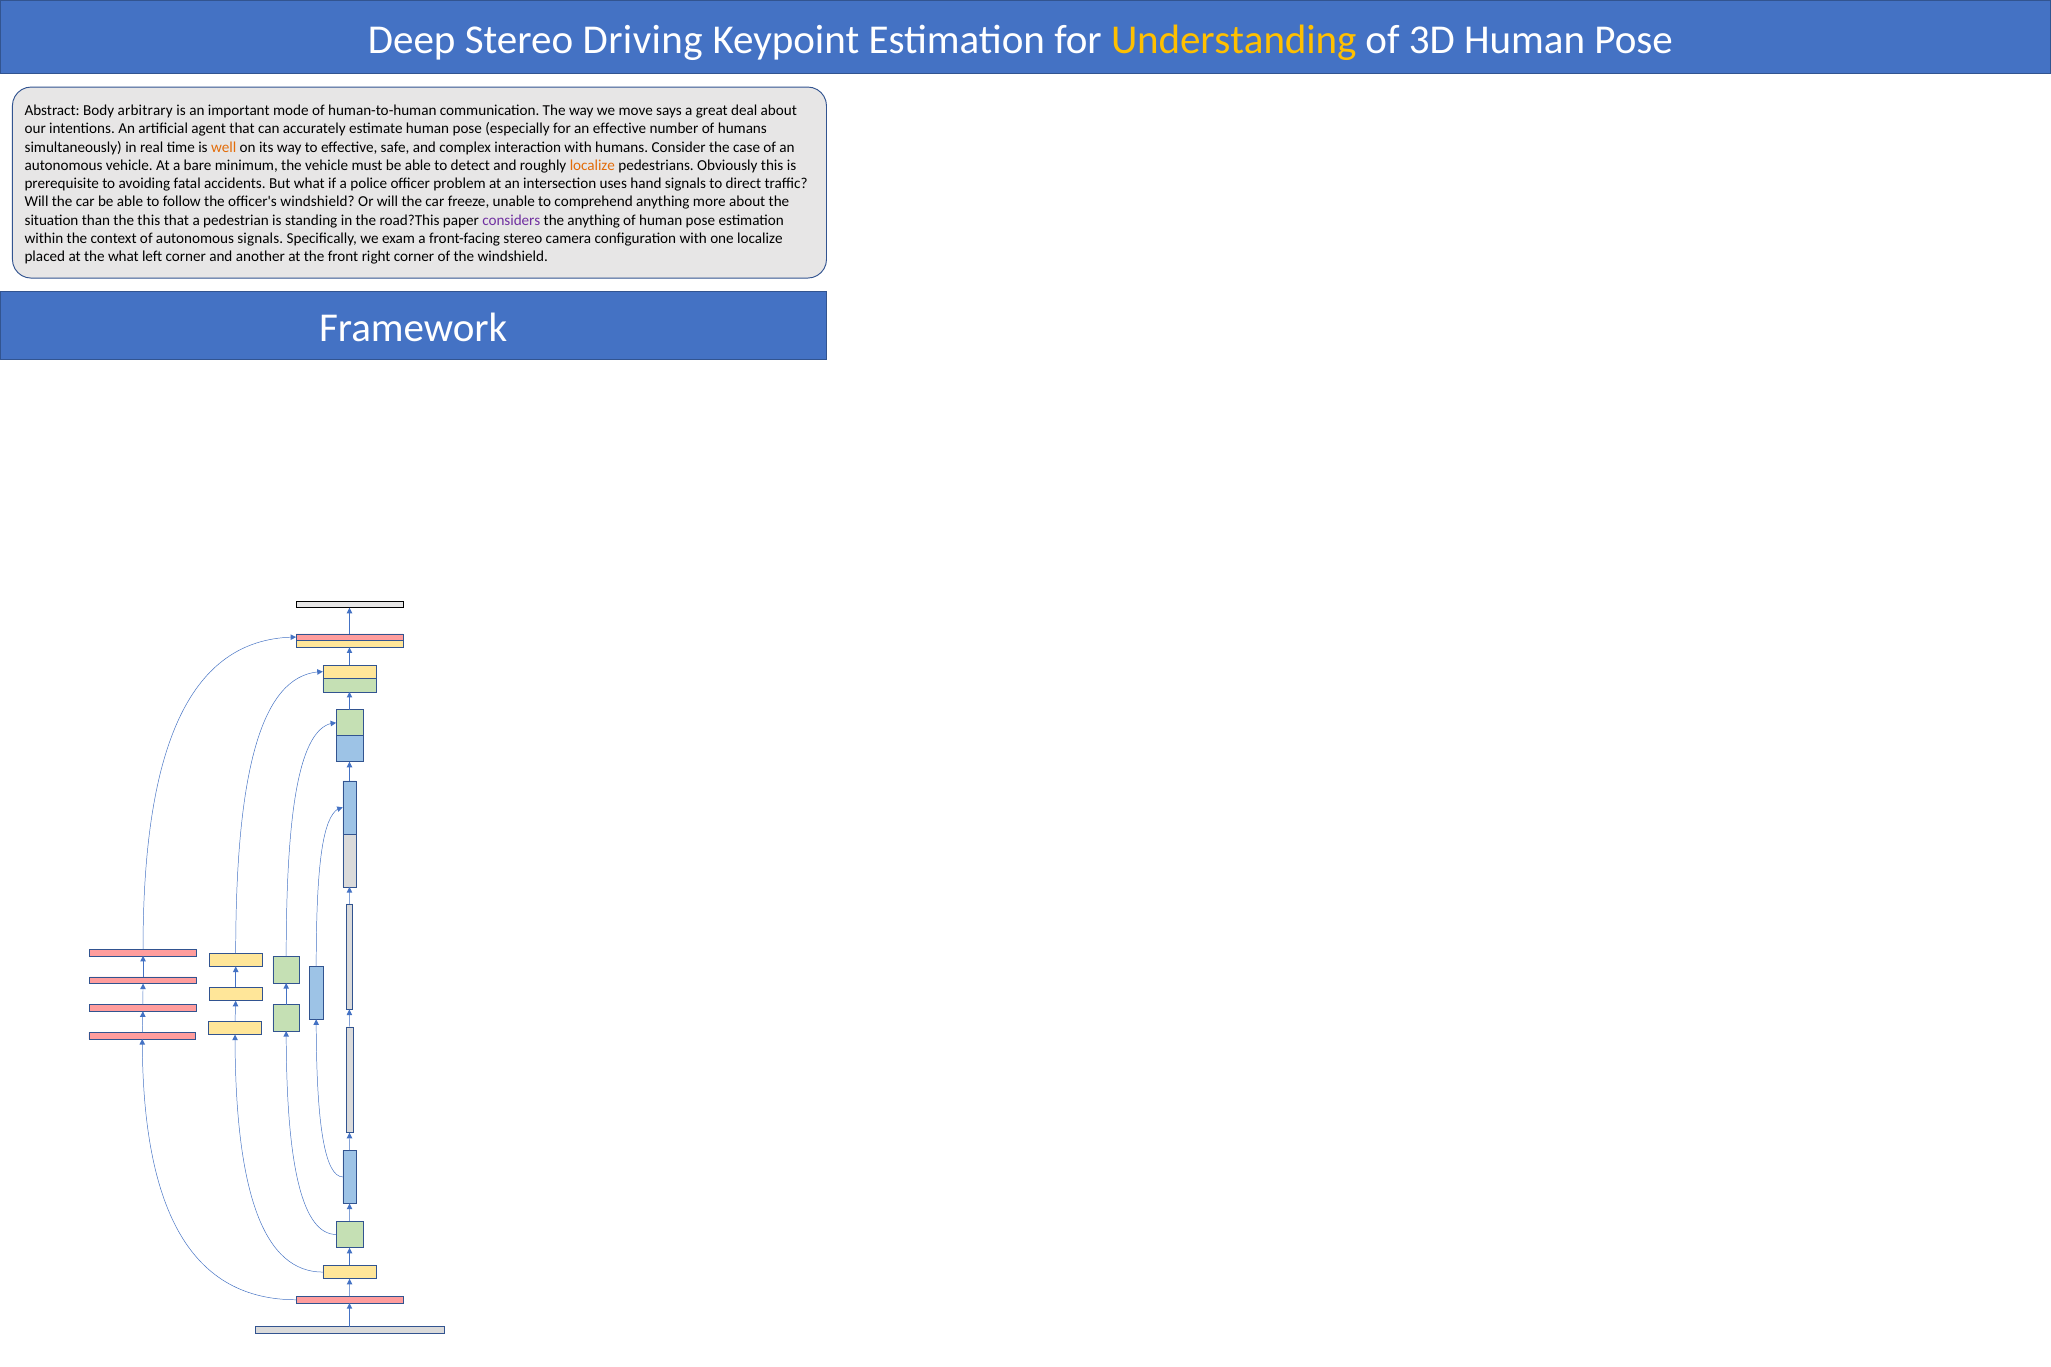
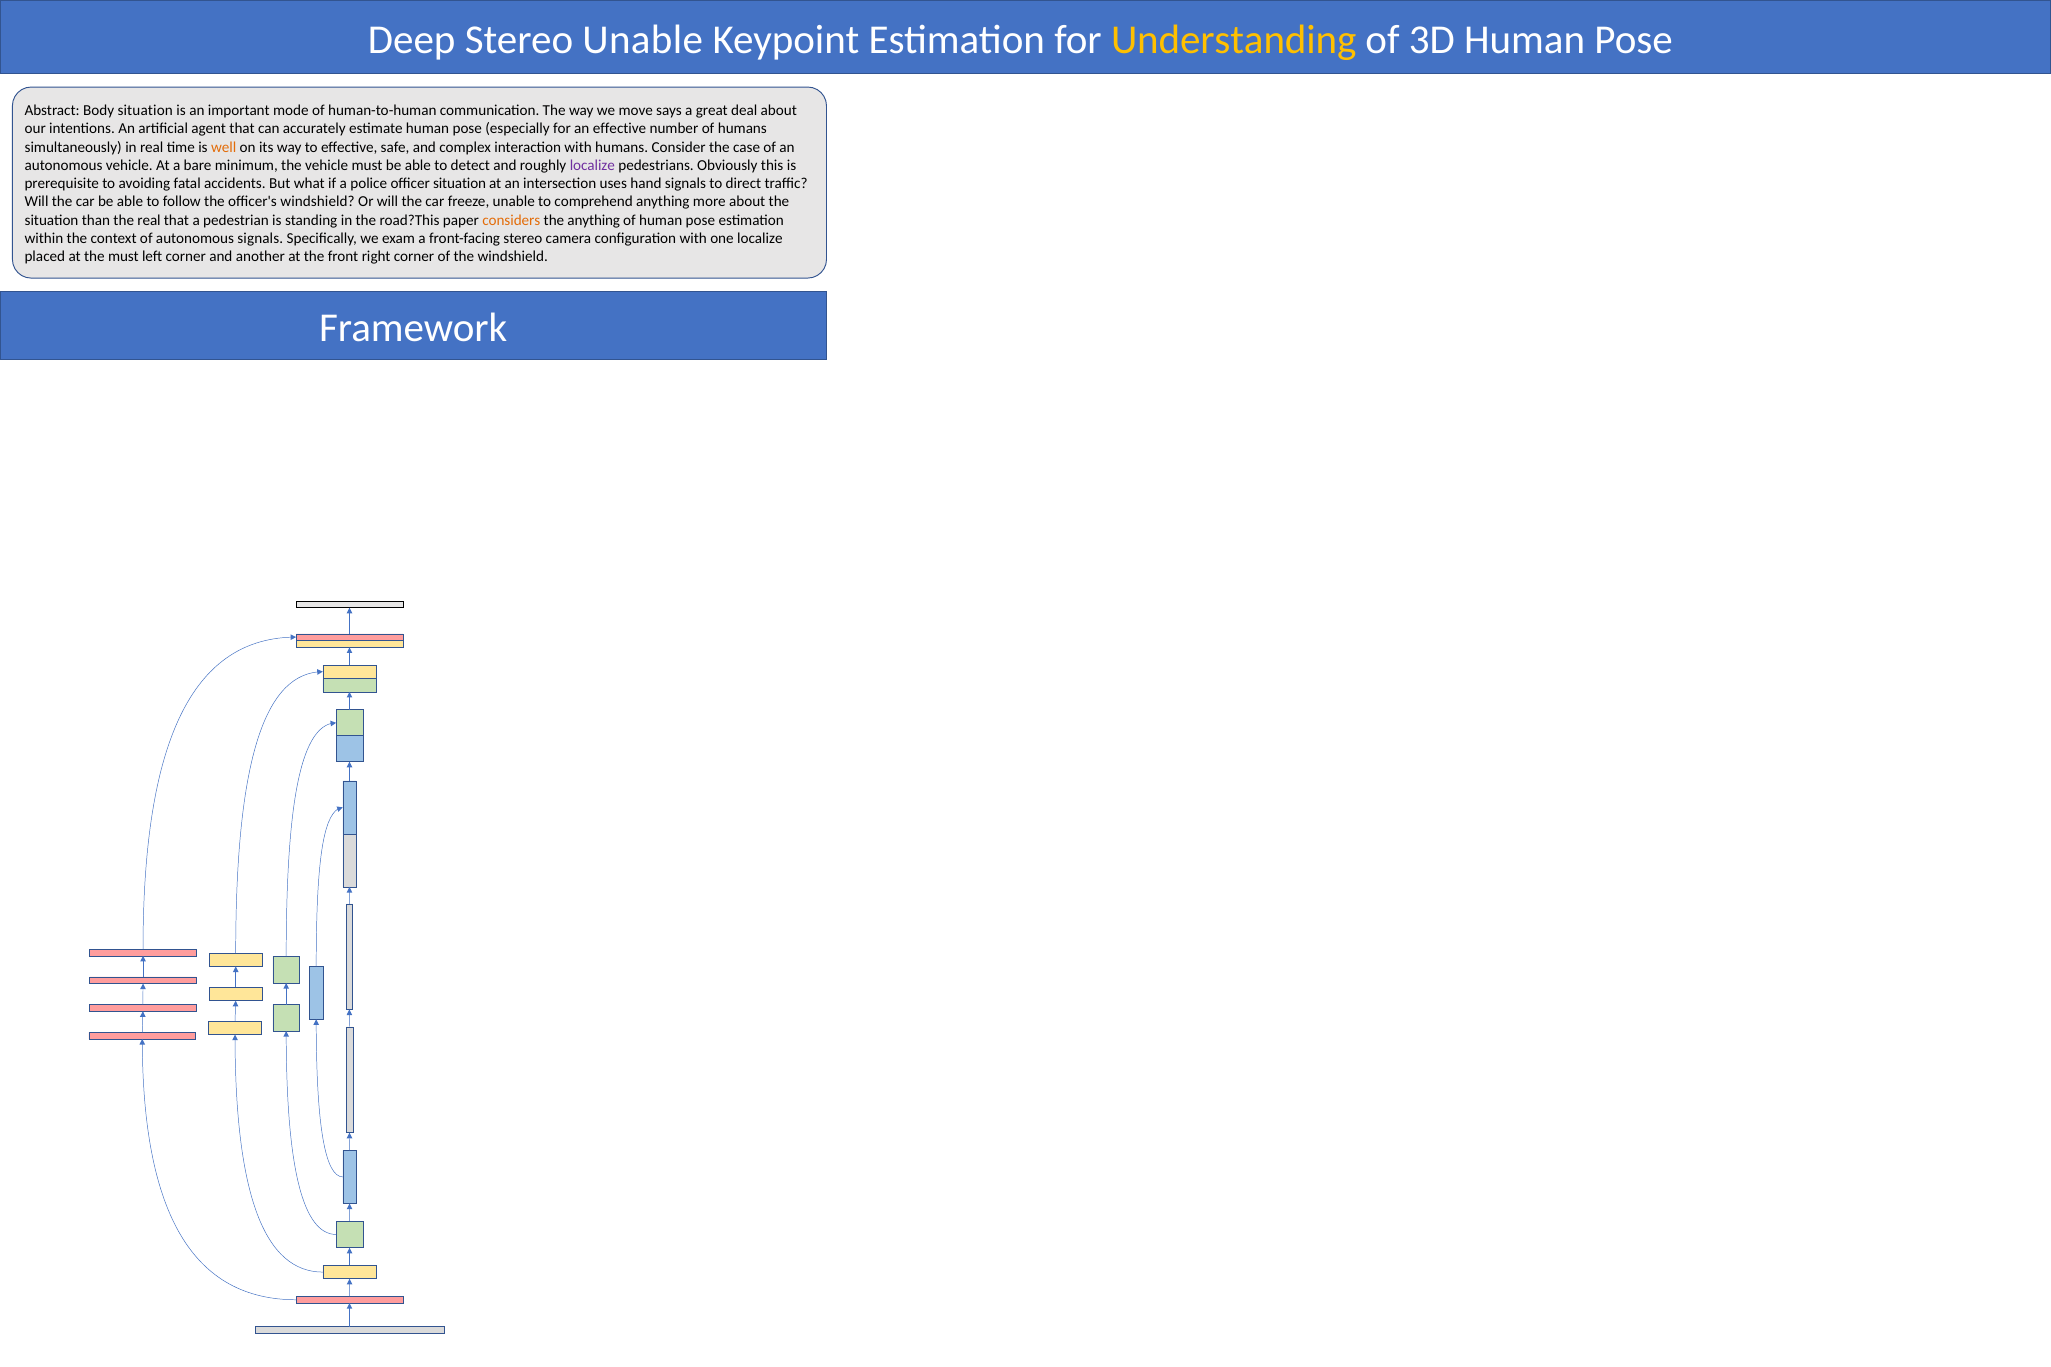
Stereo Driving: Driving -> Unable
Body arbitrary: arbitrary -> situation
localize at (592, 165) colour: orange -> purple
officer problem: problem -> situation
the this: this -> real
considers colour: purple -> orange
the what: what -> must
